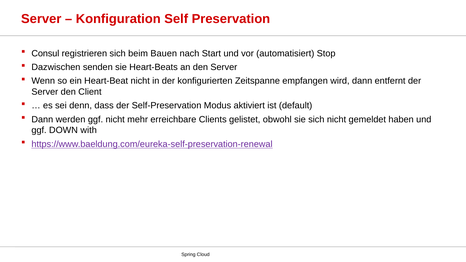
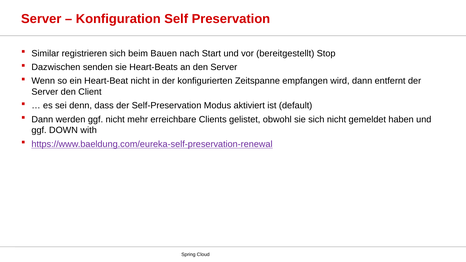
Consul: Consul -> Similar
automatisiert: automatisiert -> bereitgestellt
